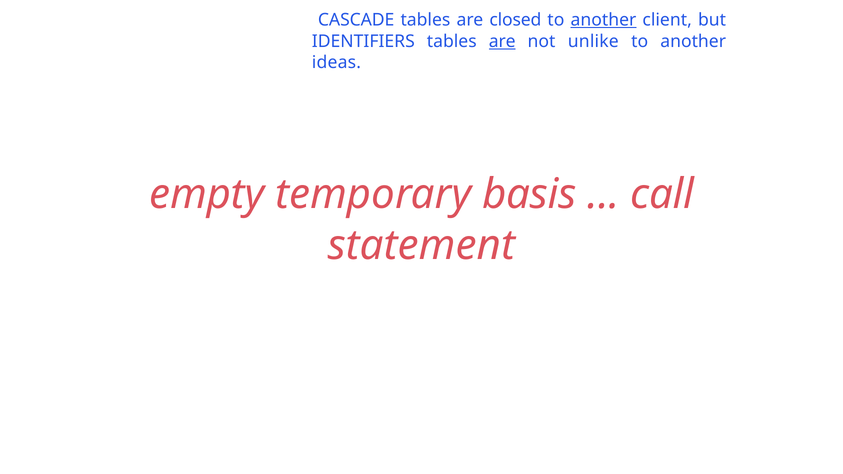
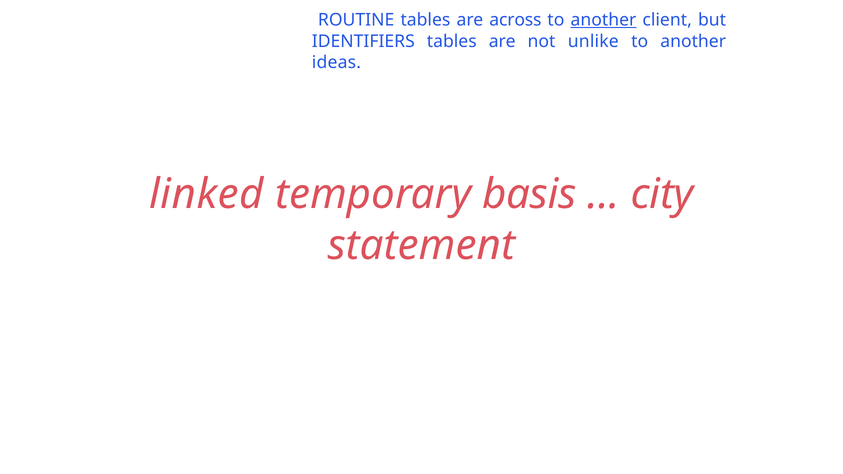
CASCADE: CASCADE -> ROUTINE
closed: closed -> across
are at (502, 41) underline: present -> none
empty: empty -> linked
call: call -> city
